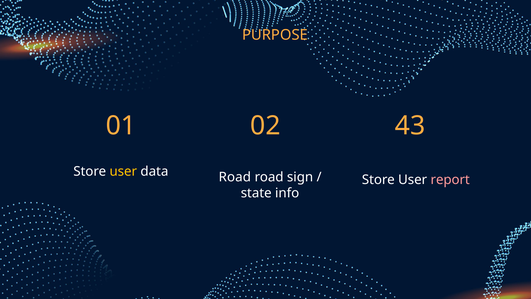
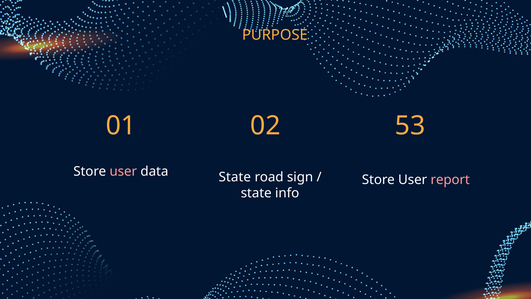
43: 43 -> 53
user at (123, 171) colour: yellow -> pink
Road at (235, 177): Road -> State
